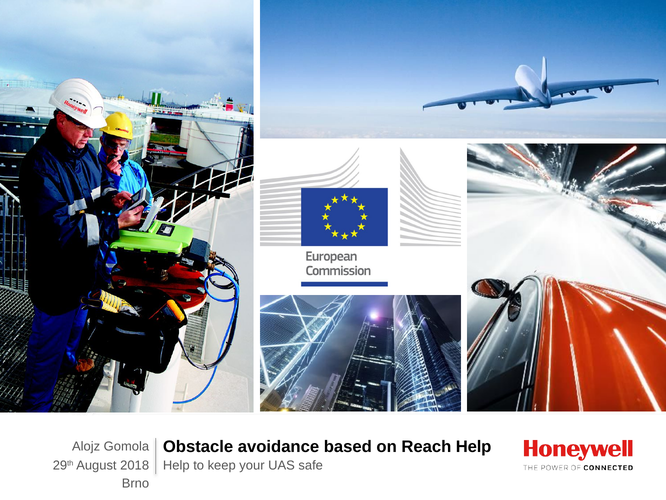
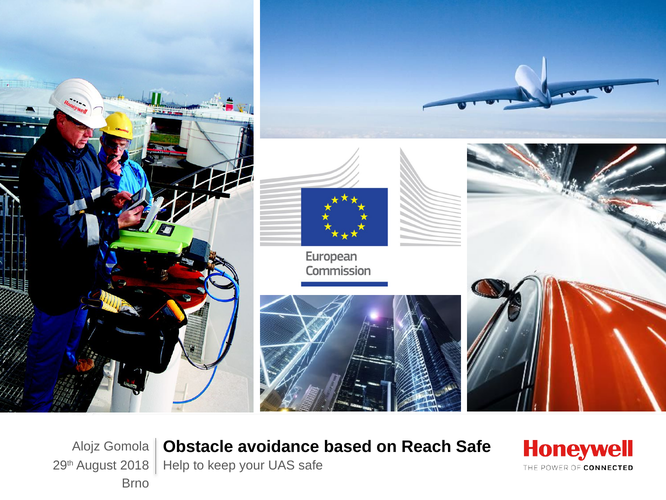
Reach Help: Help -> Safe
